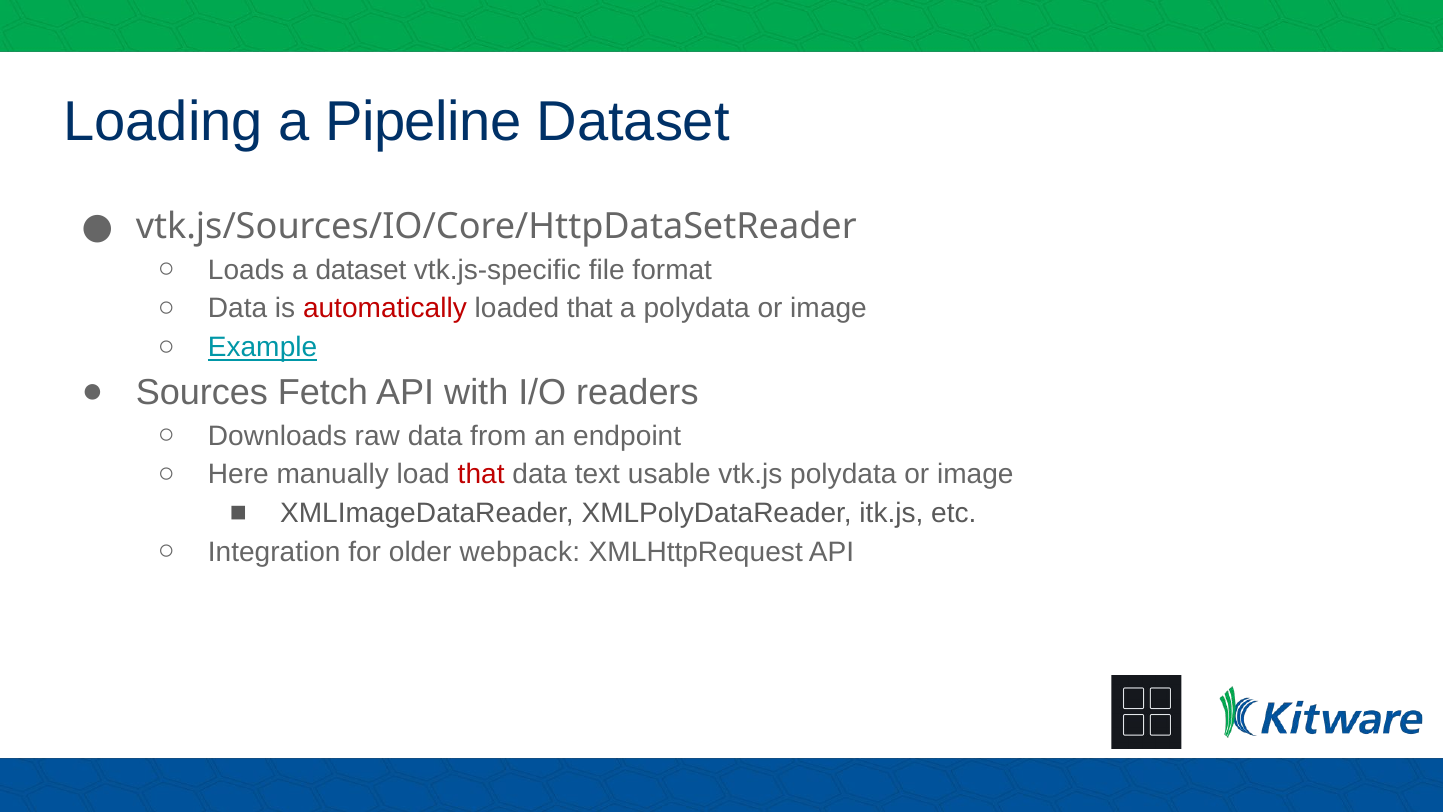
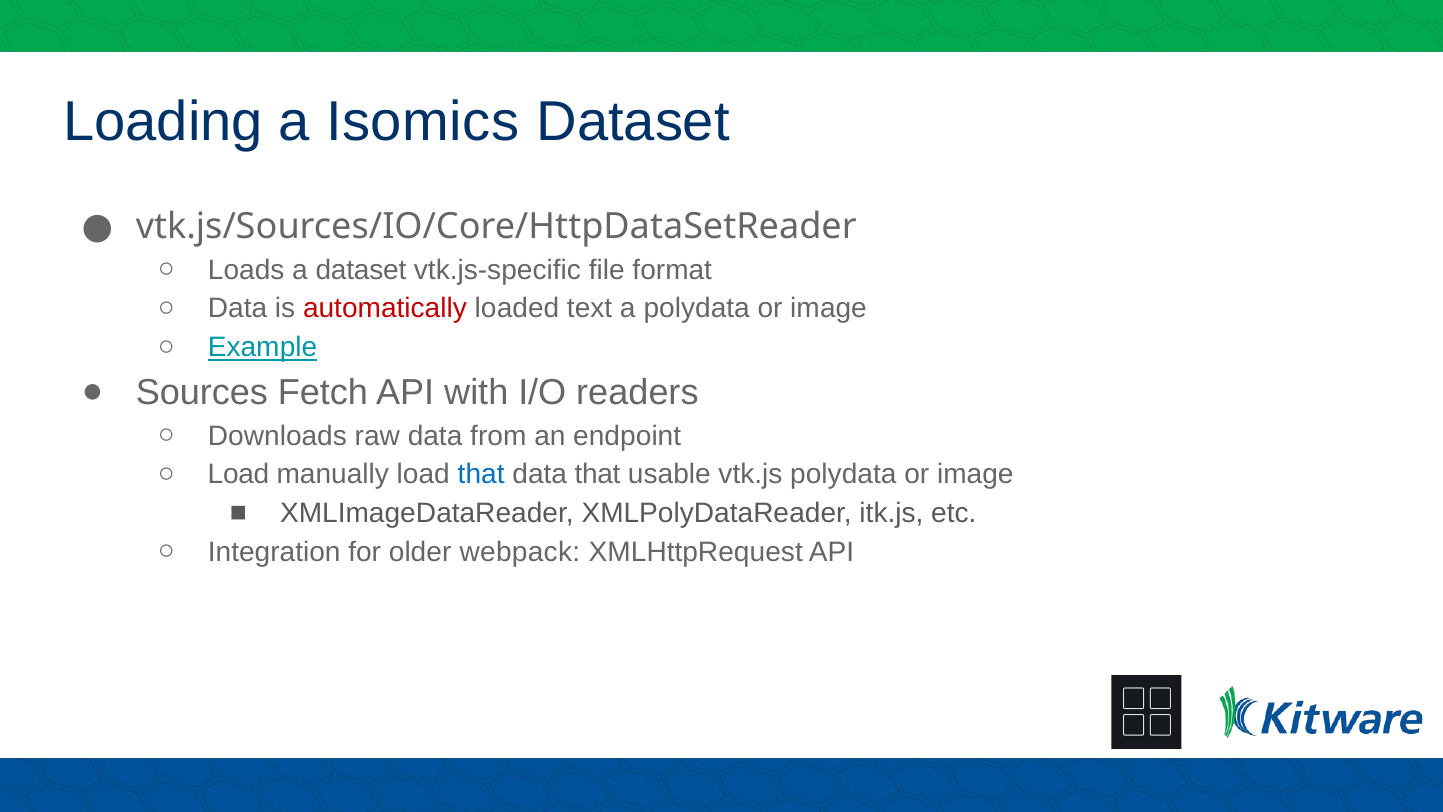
Pipeline: Pipeline -> Isomics
loaded that: that -> text
Here at (238, 474): Here -> Load
that at (481, 474) colour: red -> blue
data text: text -> that
